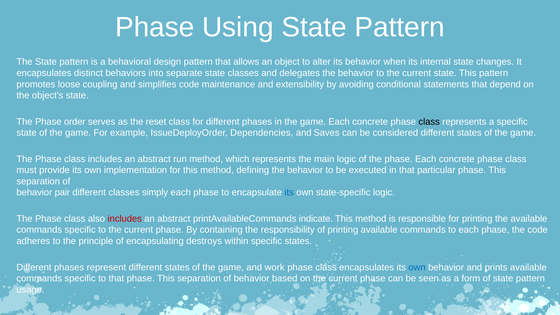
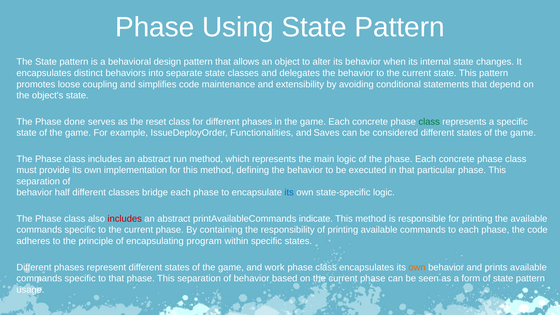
order: order -> done
class at (429, 122) colour: black -> green
Dependencies: Dependencies -> Functionalities
pair: pair -> half
simply: simply -> bridge
destroys: destroys -> program
own at (417, 267) colour: blue -> orange
